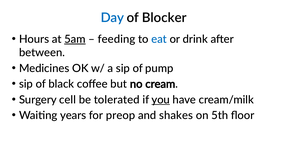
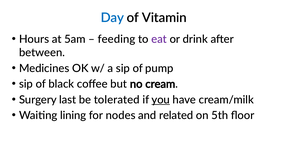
Blocker: Blocker -> Vitamin
5am underline: present -> none
eat colour: blue -> purple
cell: cell -> last
years: years -> lining
preop: preop -> nodes
shakes: shakes -> related
